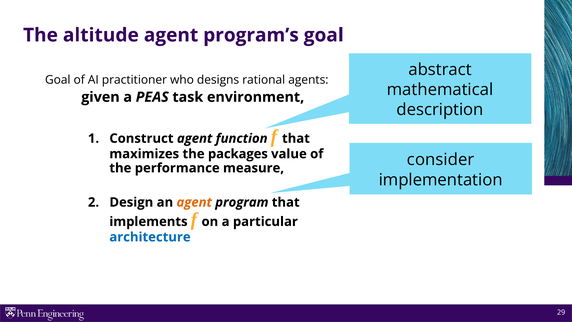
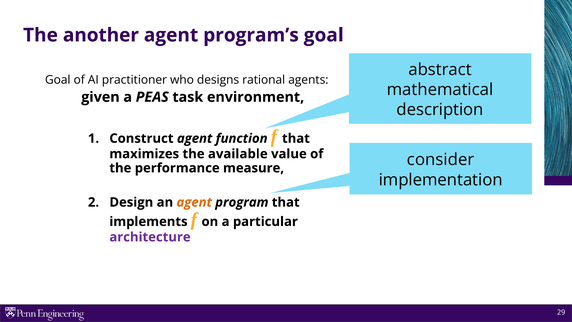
altitude: altitude -> another
packages: packages -> available
architecture colour: blue -> purple
